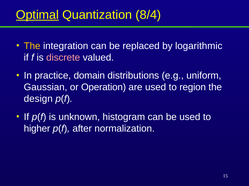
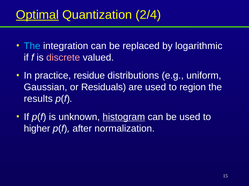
8/4: 8/4 -> 2/4
The at (32, 46) colour: yellow -> light blue
domain: domain -> residue
Operation: Operation -> Residuals
design: design -> results
histogram underline: none -> present
